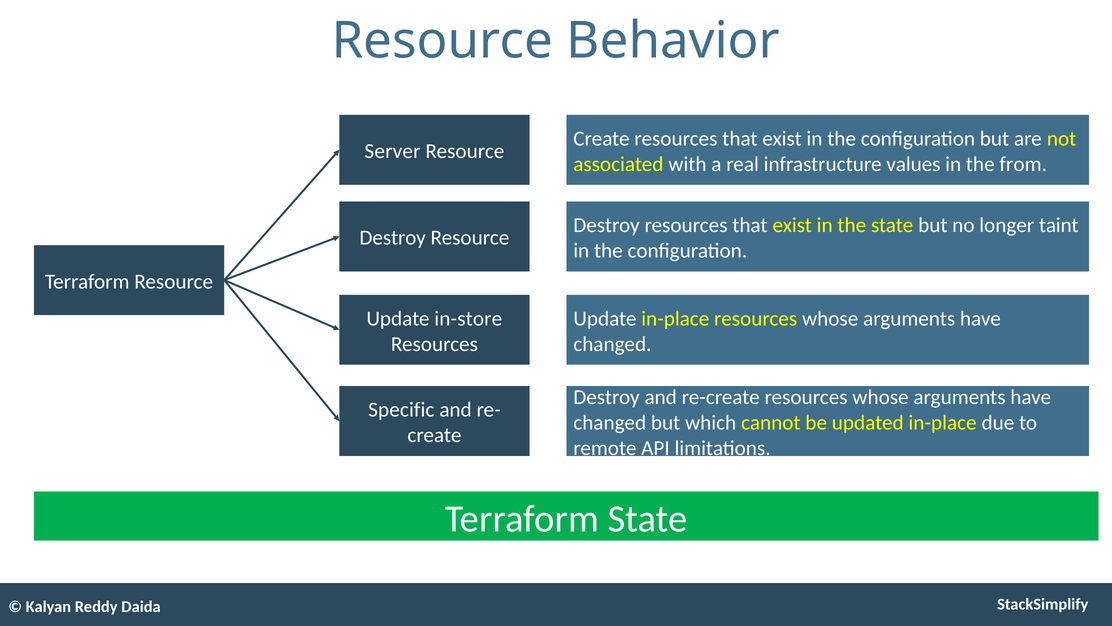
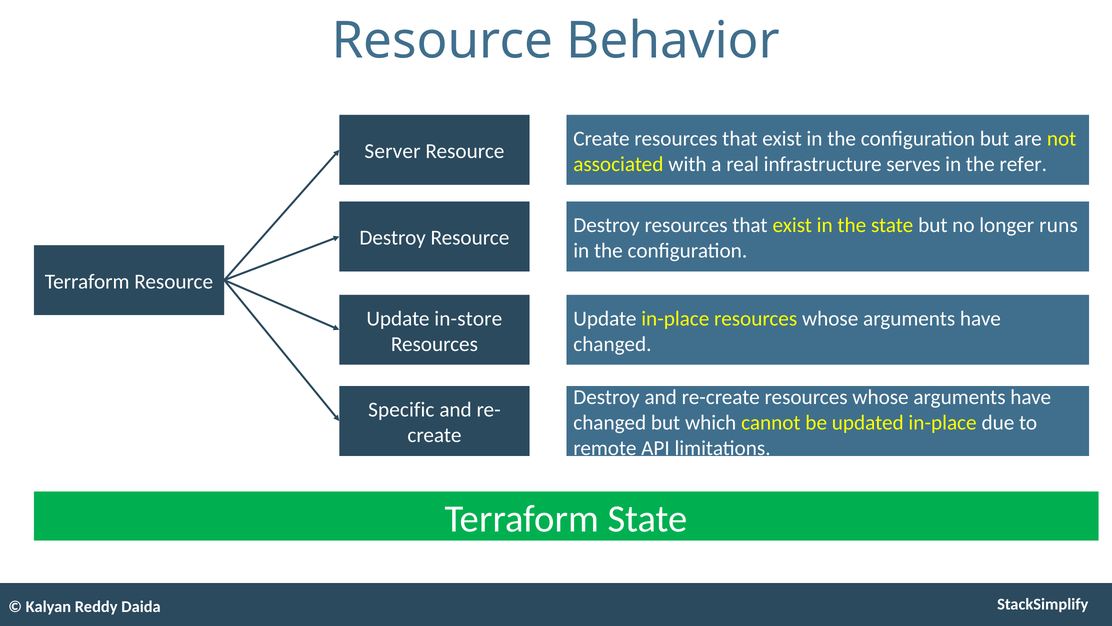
values: values -> serves
from: from -> refer
taint: taint -> runs
